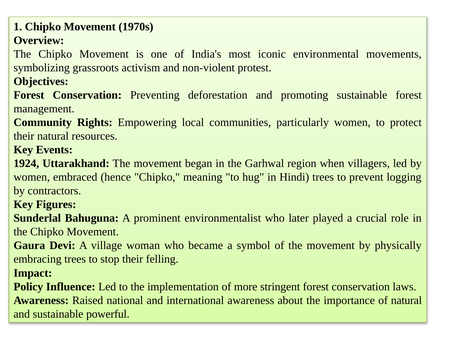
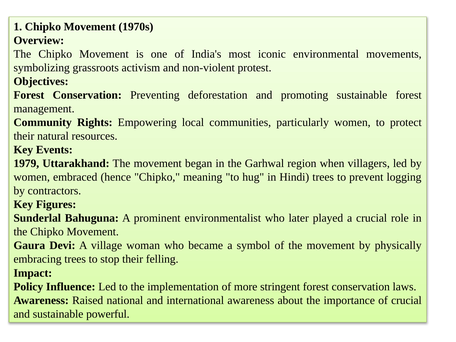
1924: 1924 -> 1979
of natural: natural -> crucial
